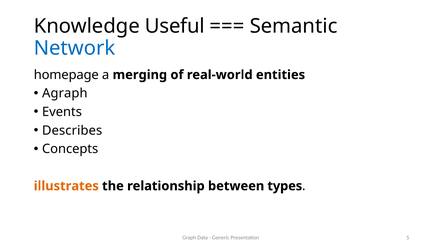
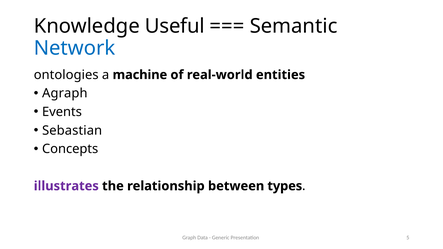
homepage: homepage -> ontologies
merging: merging -> machine
Describes: Describes -> Sebastian
illustrates colour: orange -> purple
